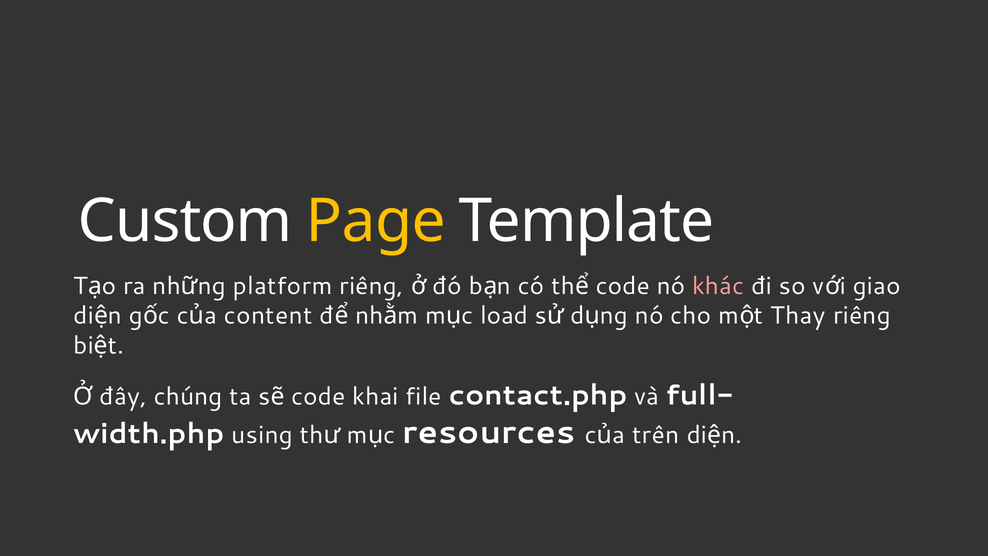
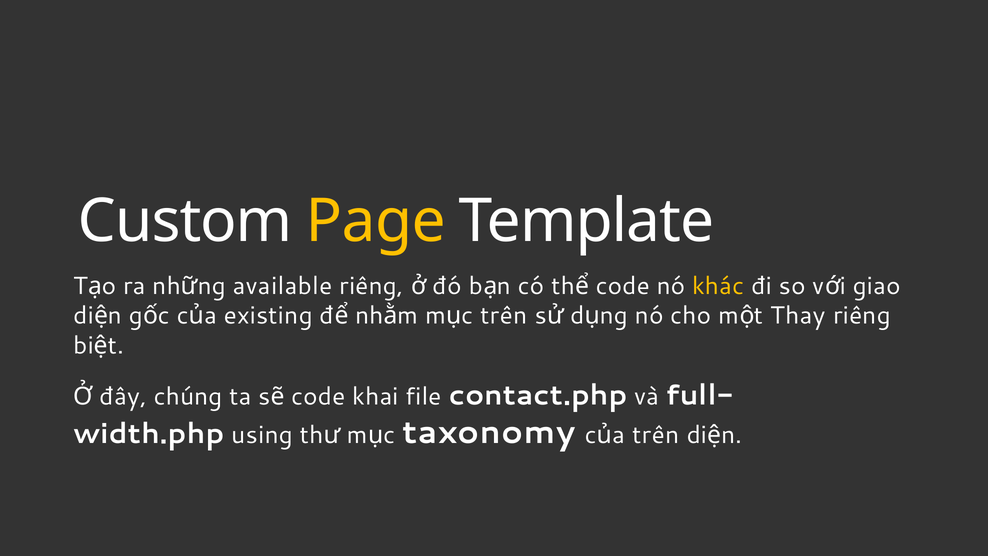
platform: platform -> available
khác colour: pink -> yellow
content: content -> existing
load at (504, 316): load -> trên
resources: resources -> taxonomy
